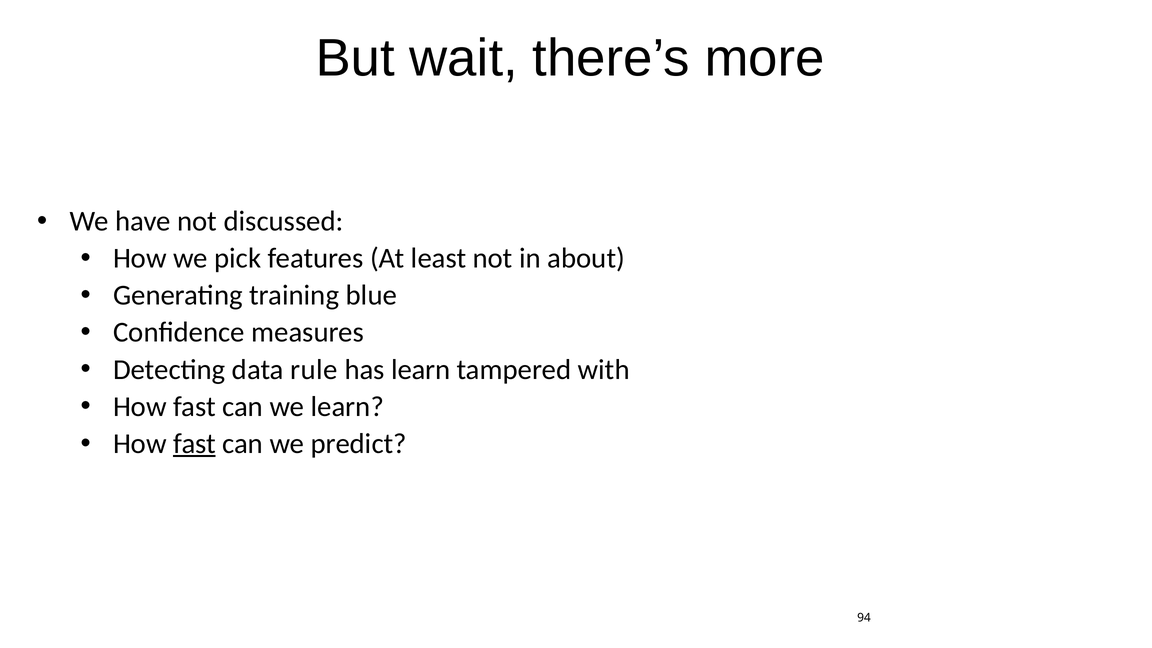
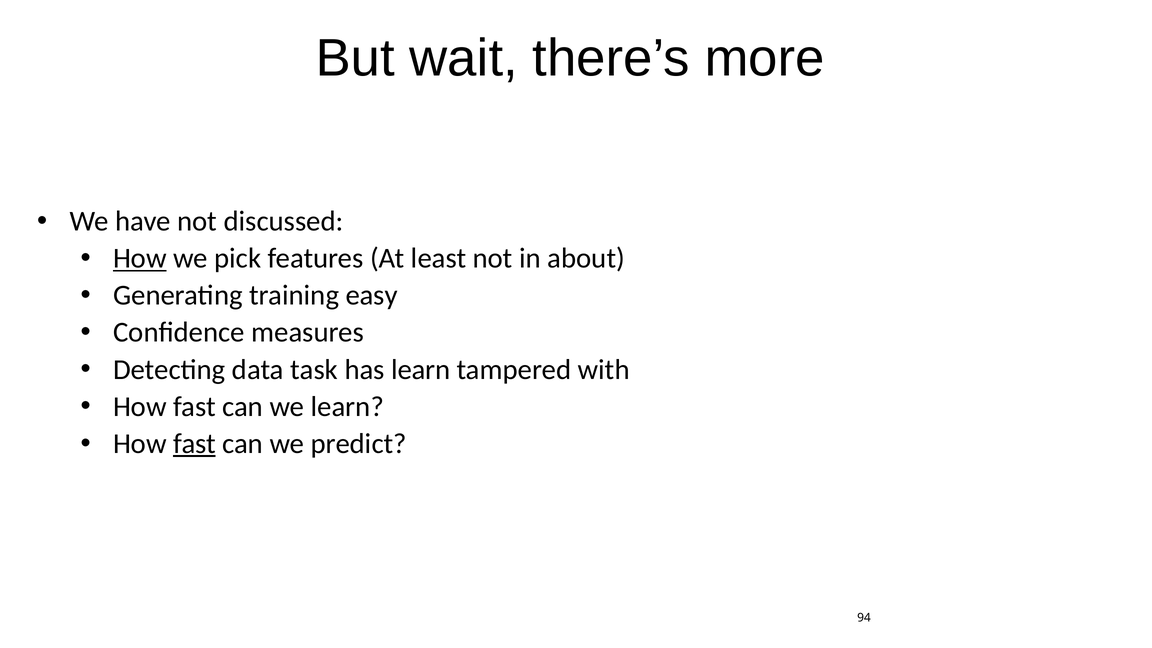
How at (140, 258) underline: none -> present
blue: blue -> easy
rule: rule -> task
